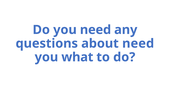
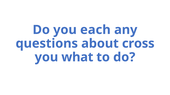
you need: need -> each
about need: need -> cross
